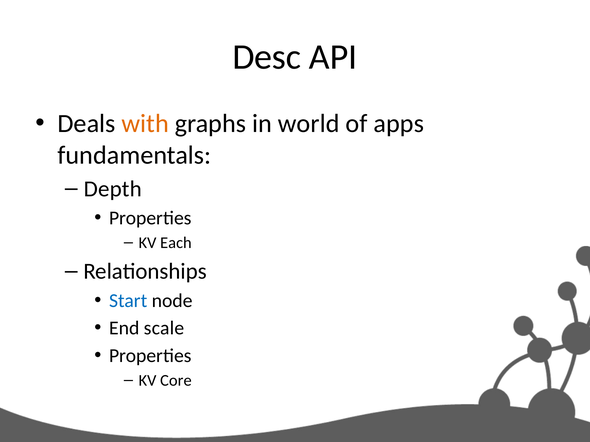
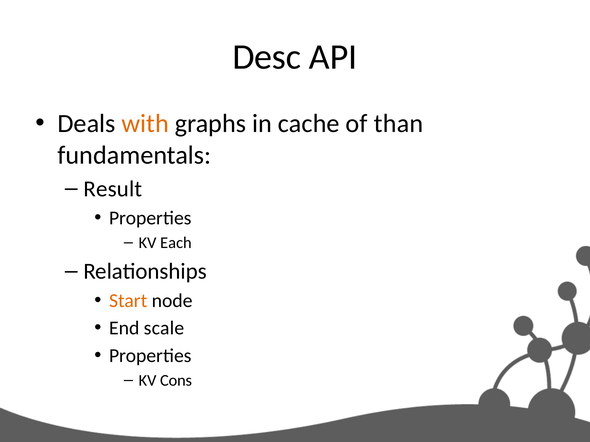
world: world -> cache
apps: apps -> than
Depth: Depth -> Result
Start colour: blue -> orange
Core: Core -> Cons
